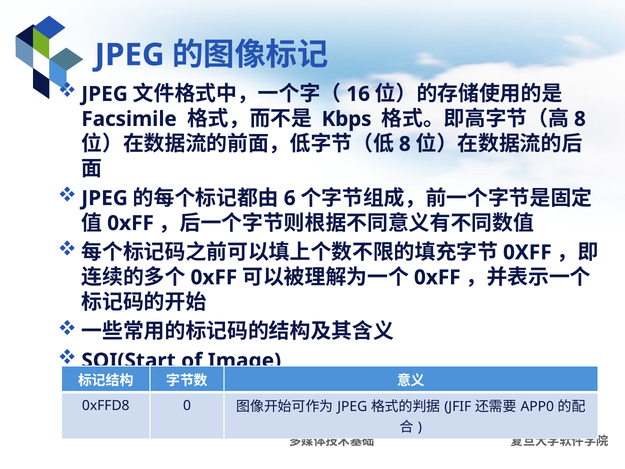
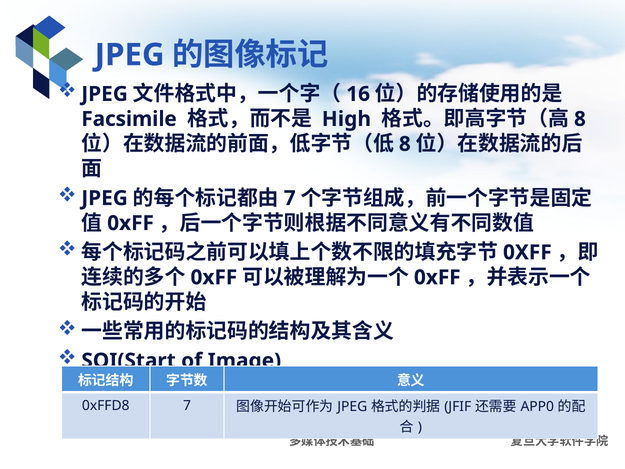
Kbps: Kbps -> High
6 at (290, 198): 6 -> 7
0xFFD8 0: 0 -> 7
